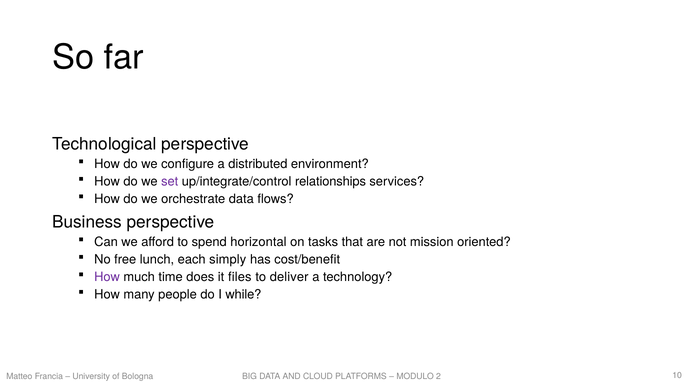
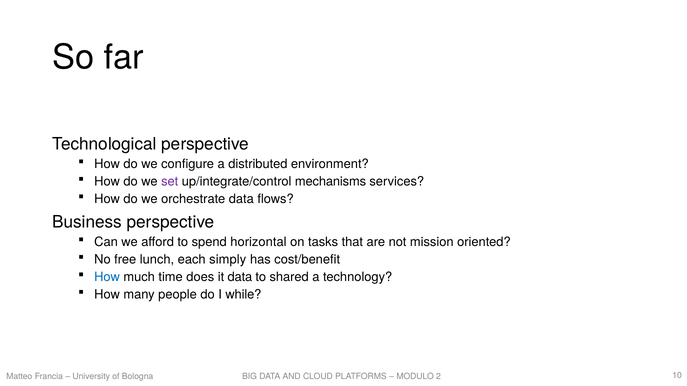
relationships: relationships -> mechanisms
How at (107, 277) colour: purple -> blue
it files: files -> data
deliver: deliver -> shared
